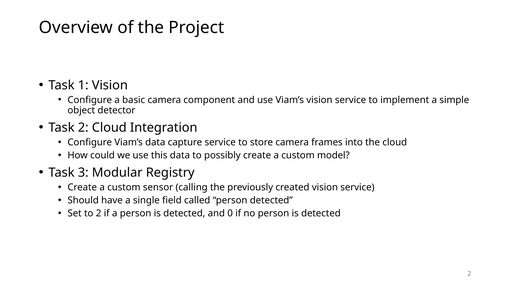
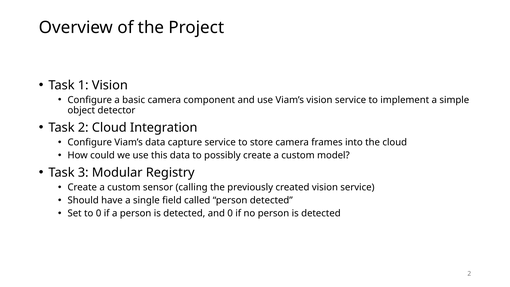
to 2: 2 -> 0
